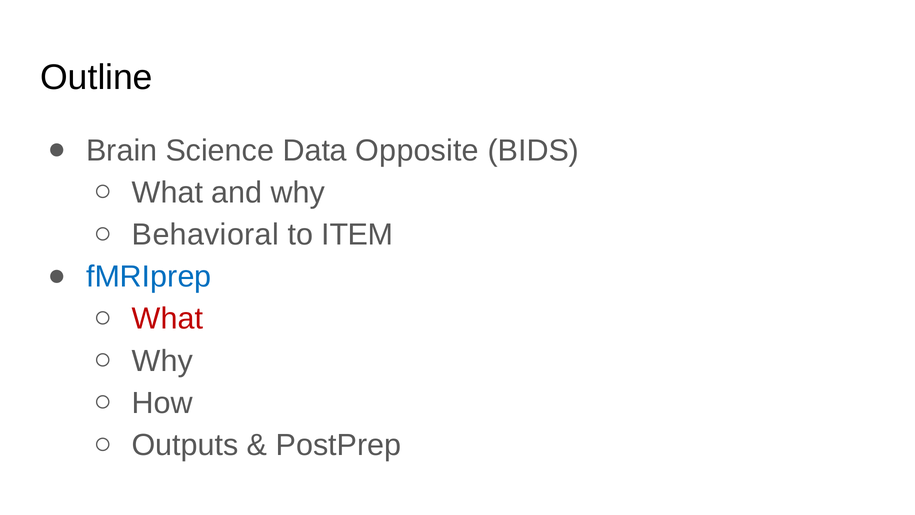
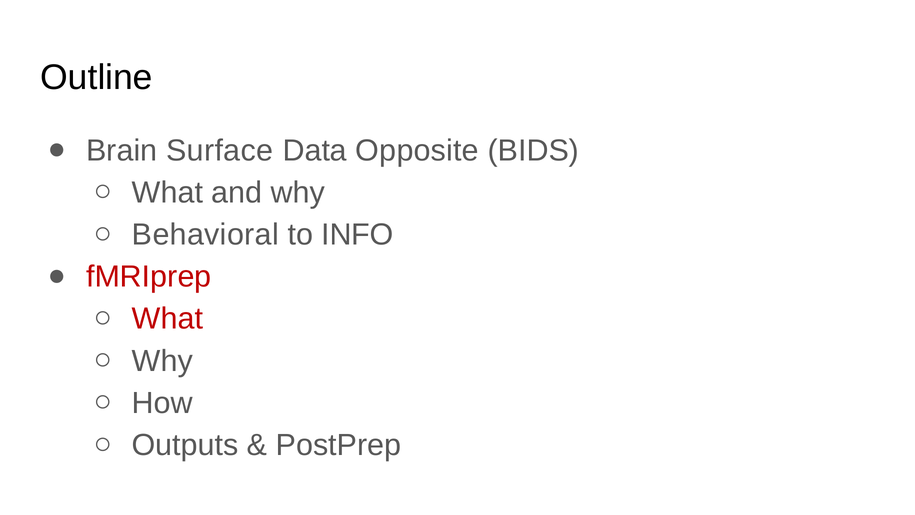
Science: Science -> Surface
ITEM: ITEM -> INFO
fMRIprep colour: blue -> red
